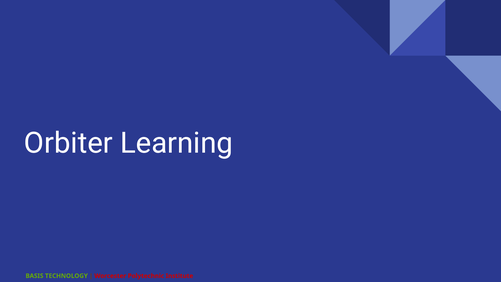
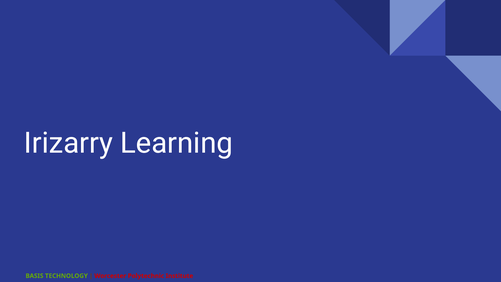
Orbiter: Orbiter -> Irizarry
